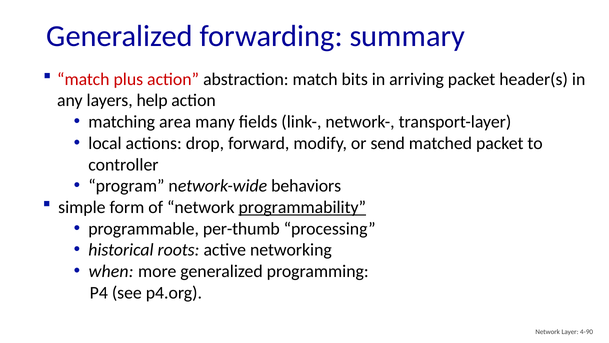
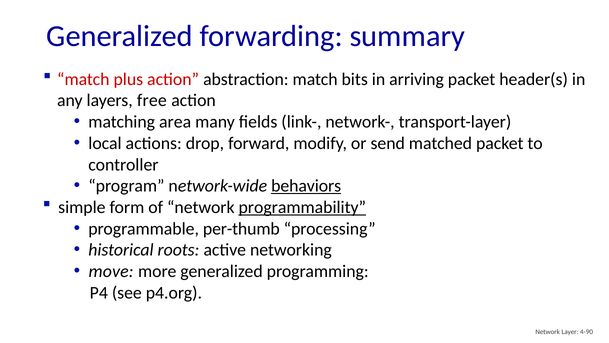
help: help -> free
behaviors underline: none -> present
when: when -> move
